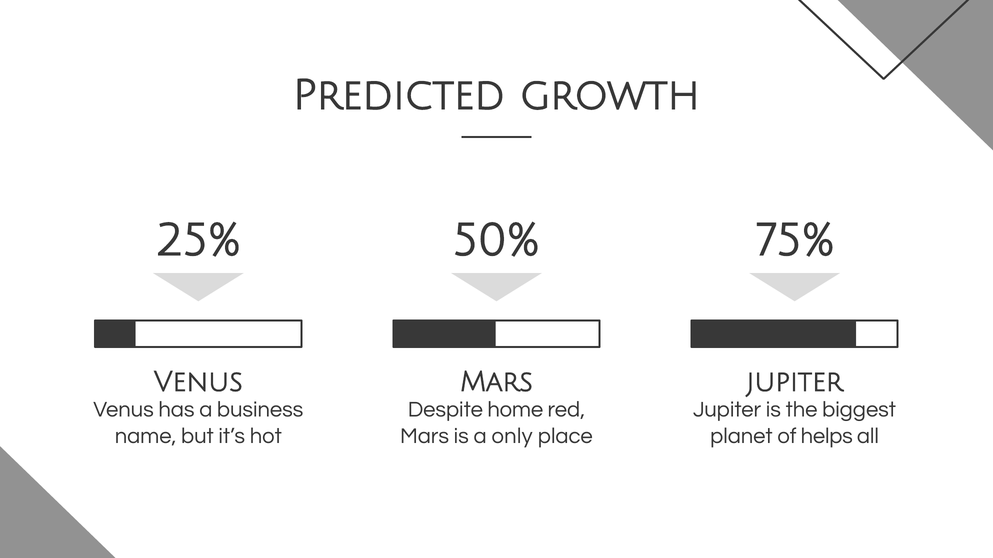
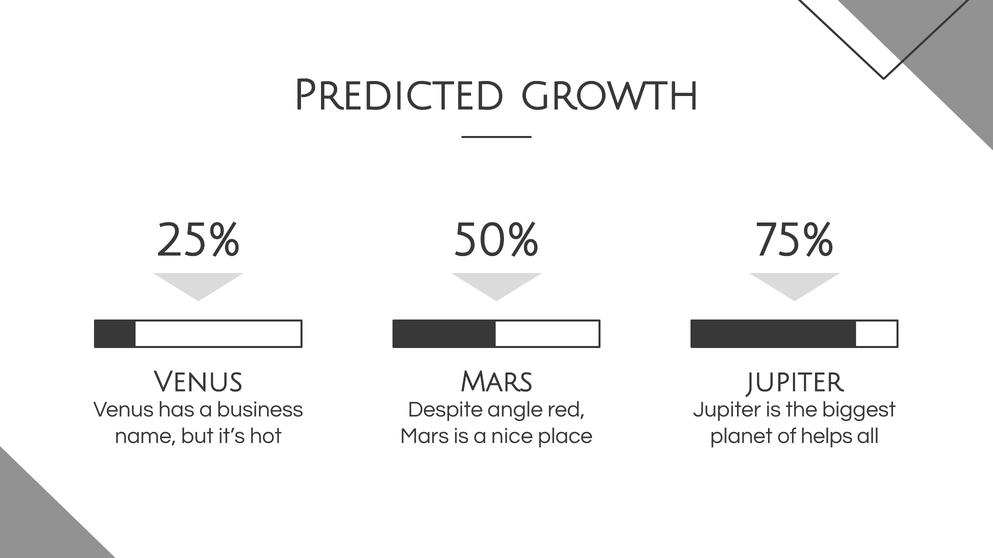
home: home -> angle
only: only -> nice
